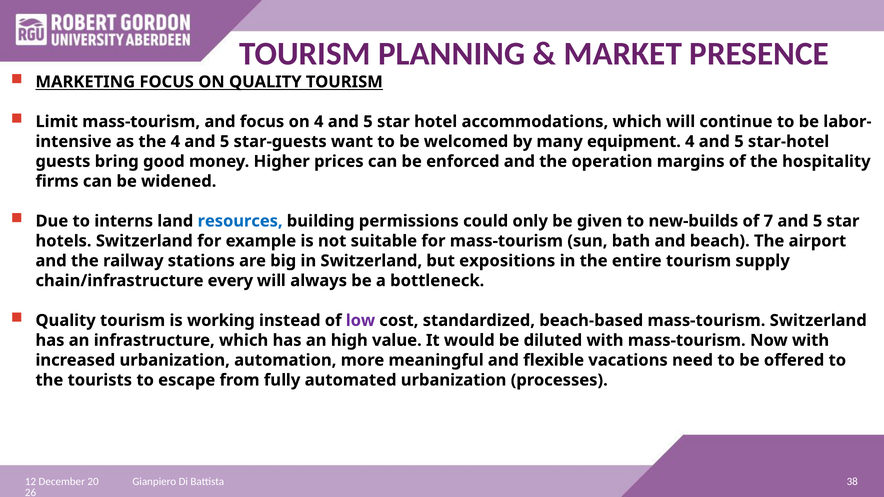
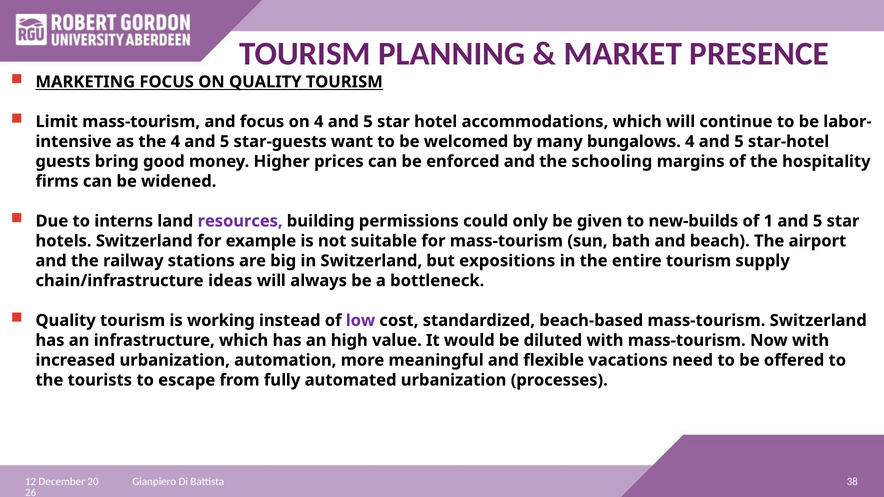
equipment: equipment -> bungalows
operation: operation -> schooling
resources colour: blue -> purple
7: 7 -> 1
every: every -> ideas
